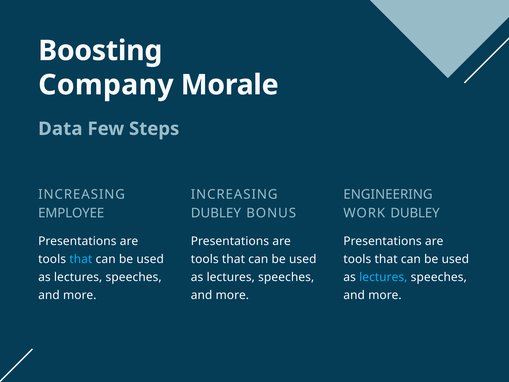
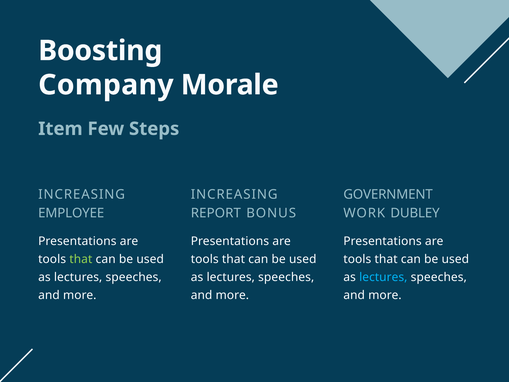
Data: Data -> Item
ENGINEERING: ENGINEERING -> GOVERNMENT
DUBLEY at (216, 213): DUBLEY -> REPORT
that at (81, 259) colour: light blue -> light green
